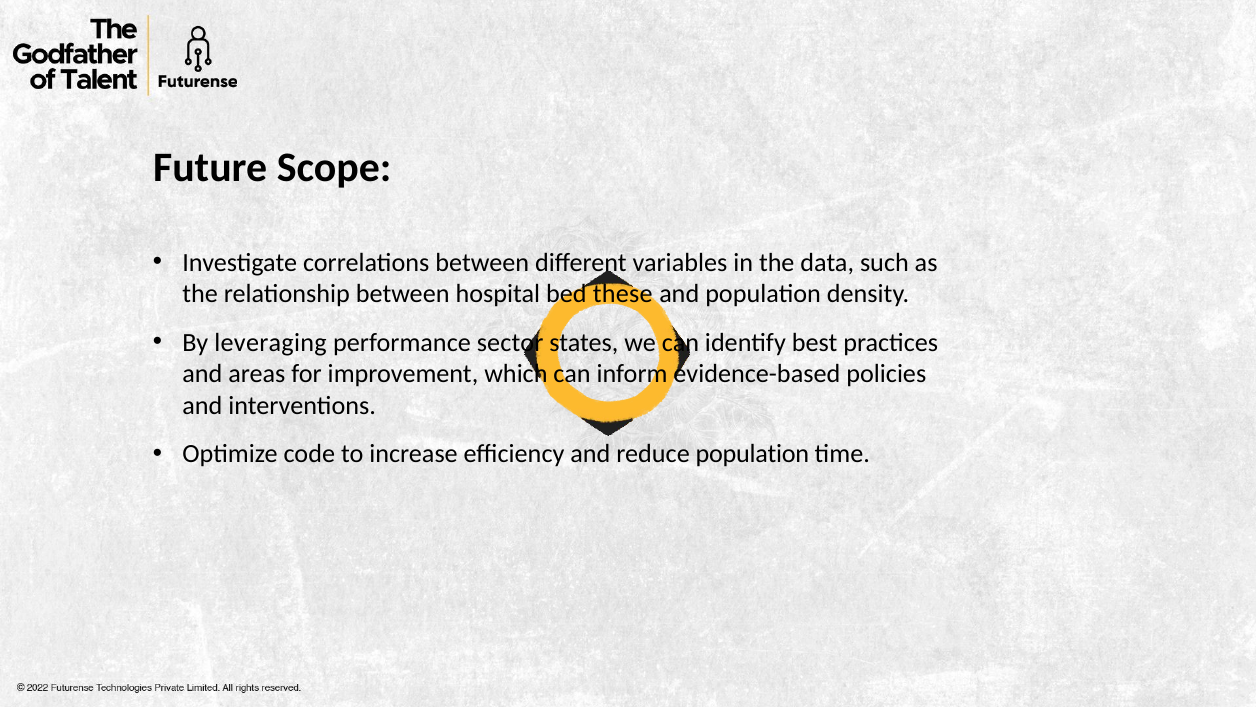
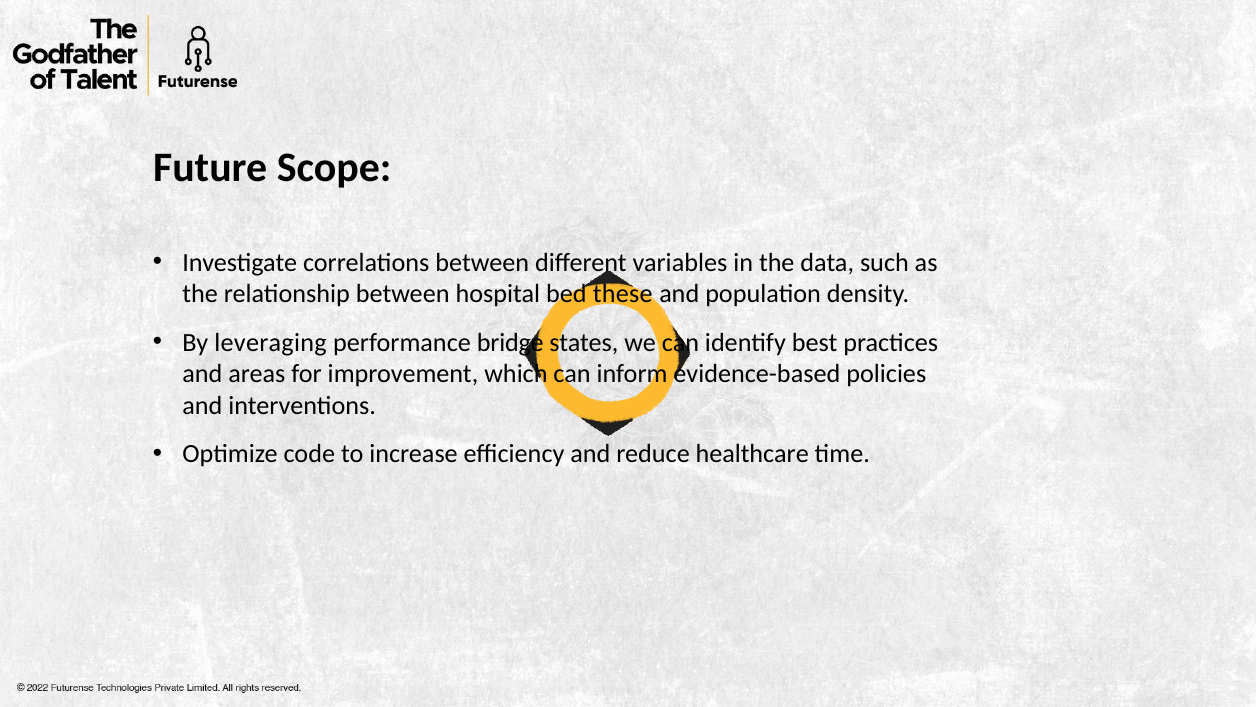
sector: sector -> bridge
reduce population: population -> healthcare
